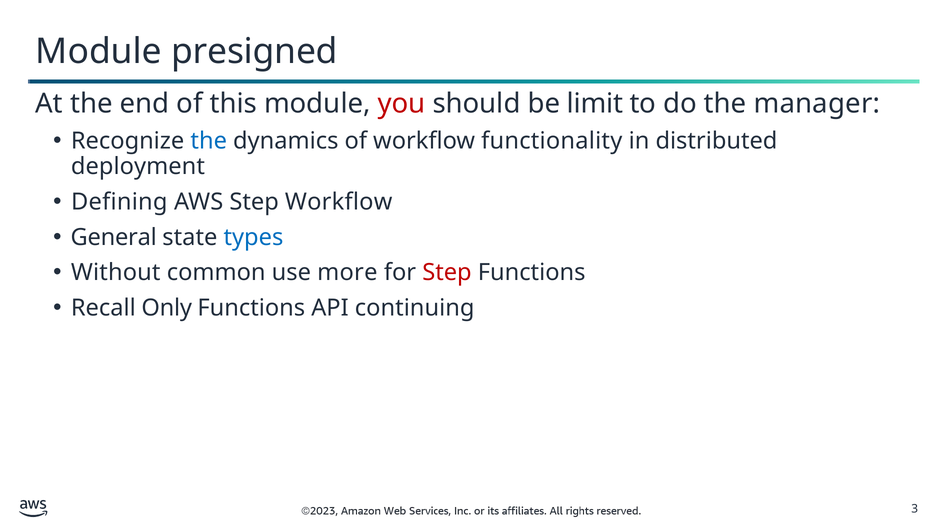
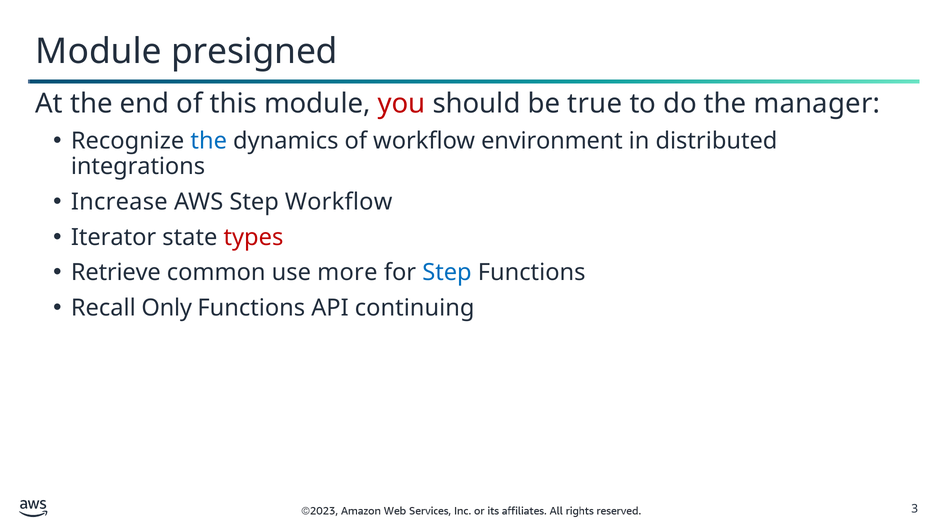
limit: limit -> true
functionality: functionality -> environment
deployment: deployment -> integrations
Defining: Defining -> Increase
General: General -> Iterator
types colour: blue -> red
Without: Without -> Retrieve
Step at (447, 273) colour: red -> blue
